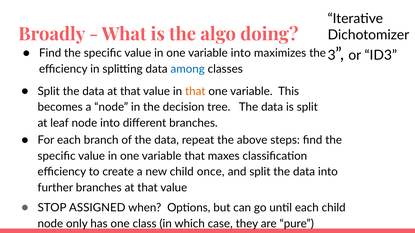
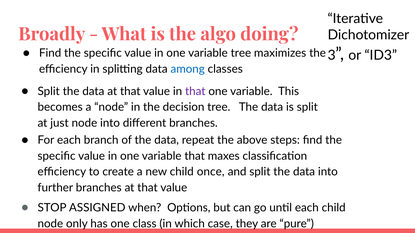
variable into: into -> tree
that at (195, 91) colour: orange -> purple
leaf: leaf -> just
